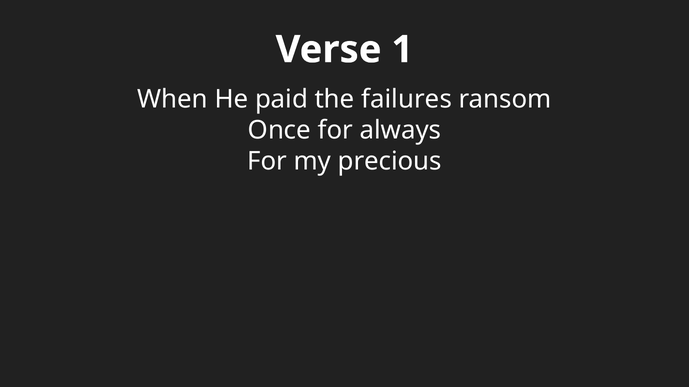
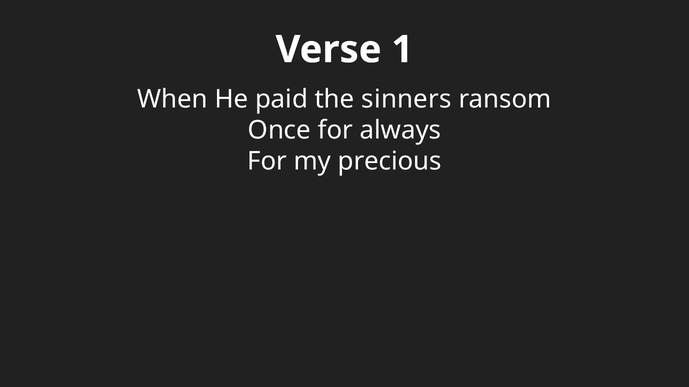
failures: failures -> sinners
